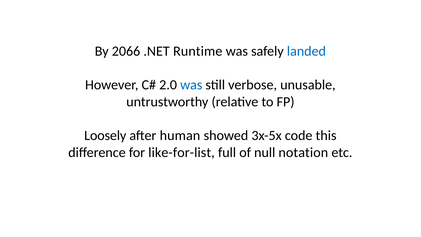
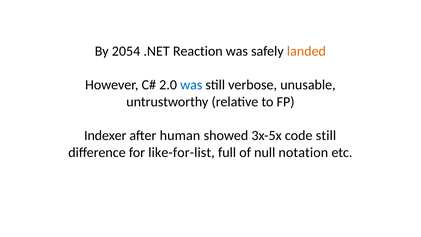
2066: 2066 -> 2054
Runtime: Runtime -> Reaction
landed colour: blue -> orange
Loosely: Loosely -> Indexer
code this: this -> still
